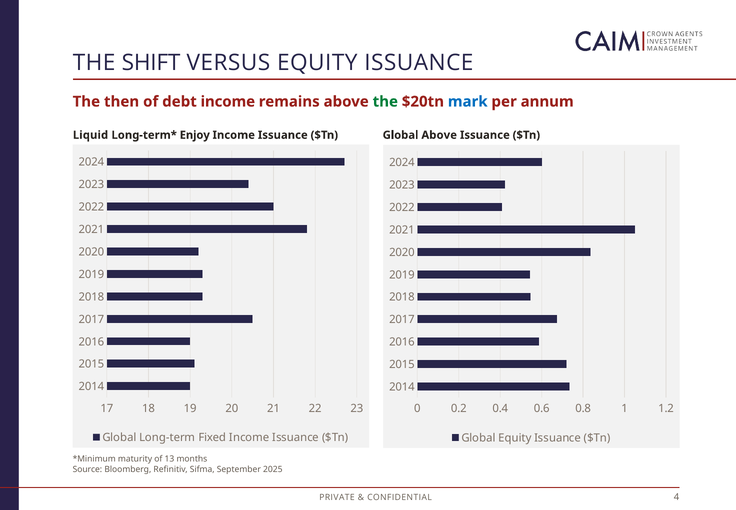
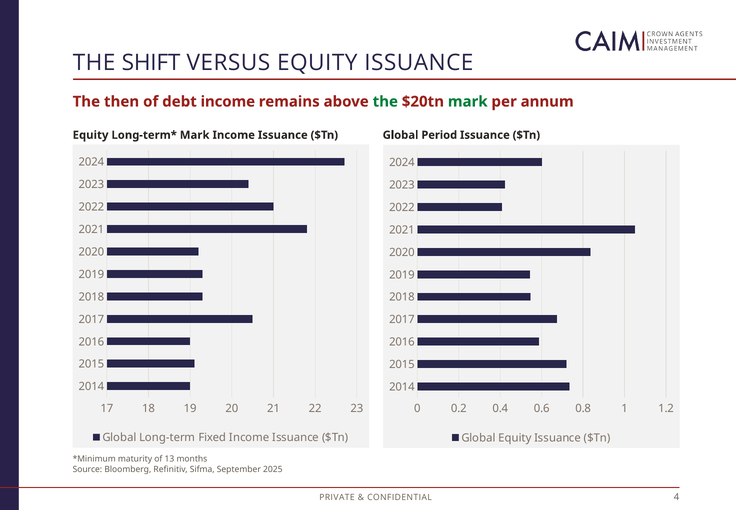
mark at (468, 102) colour: blue -> green
Liquid at (90, 135): Liquid -> Equity
Enjoy at (195, 135): Enjoy -> Mark
Global Above: Above -> Period
